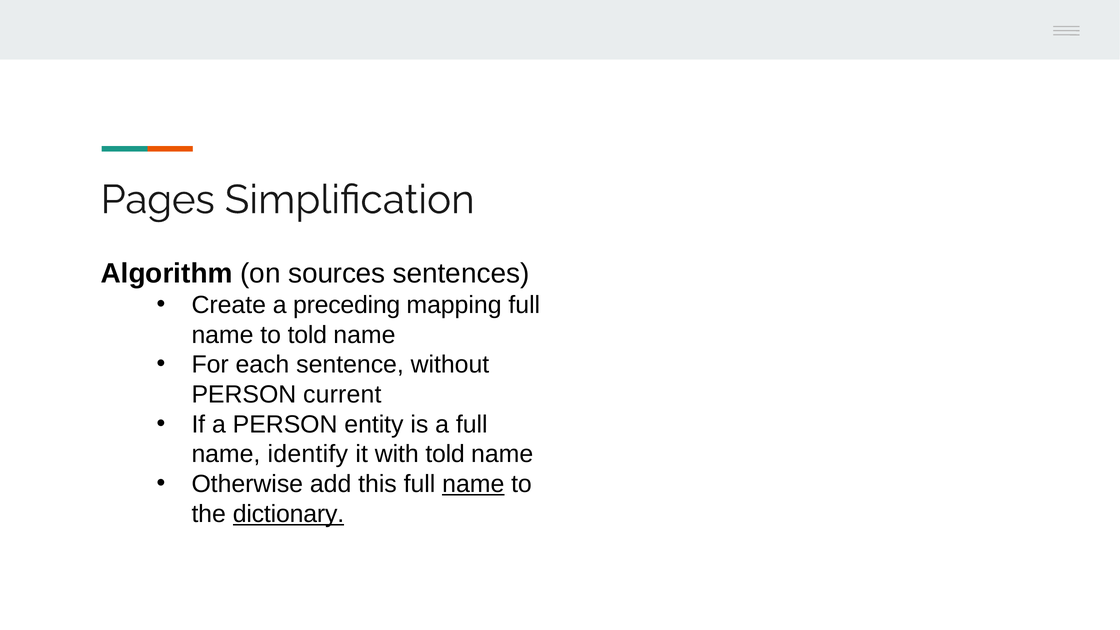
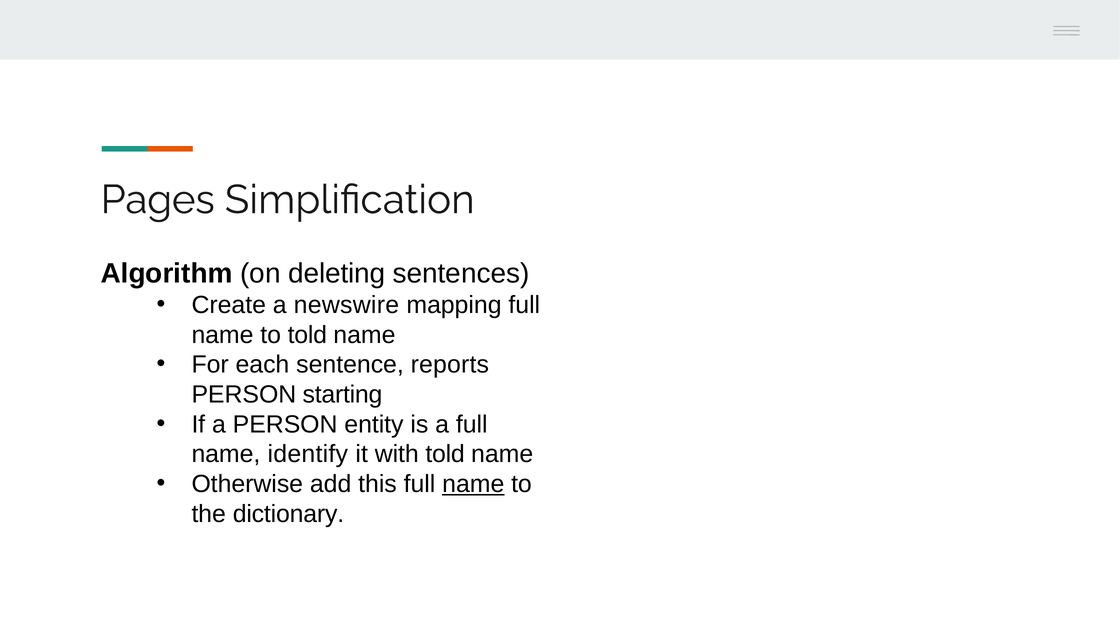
sources: sources -> deleting
preceding: preceding -> newswire
without: without -> reports
current: current -> starting
dictionary underline: present -> none
